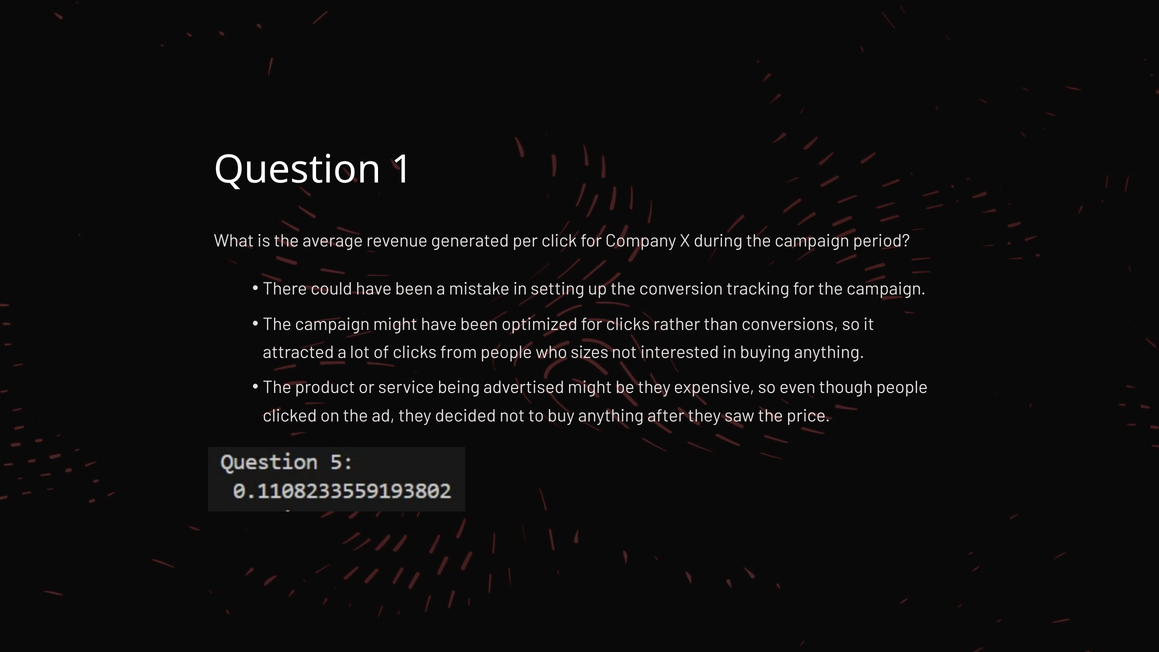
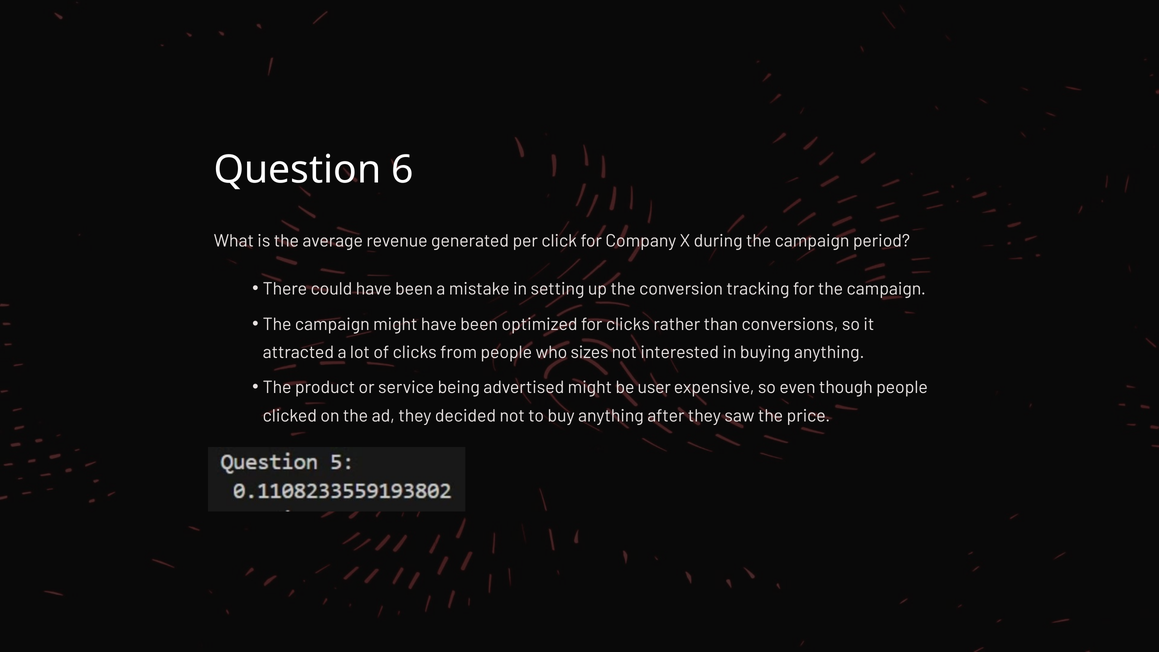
1: 1 -> 6
be they: they -> user
